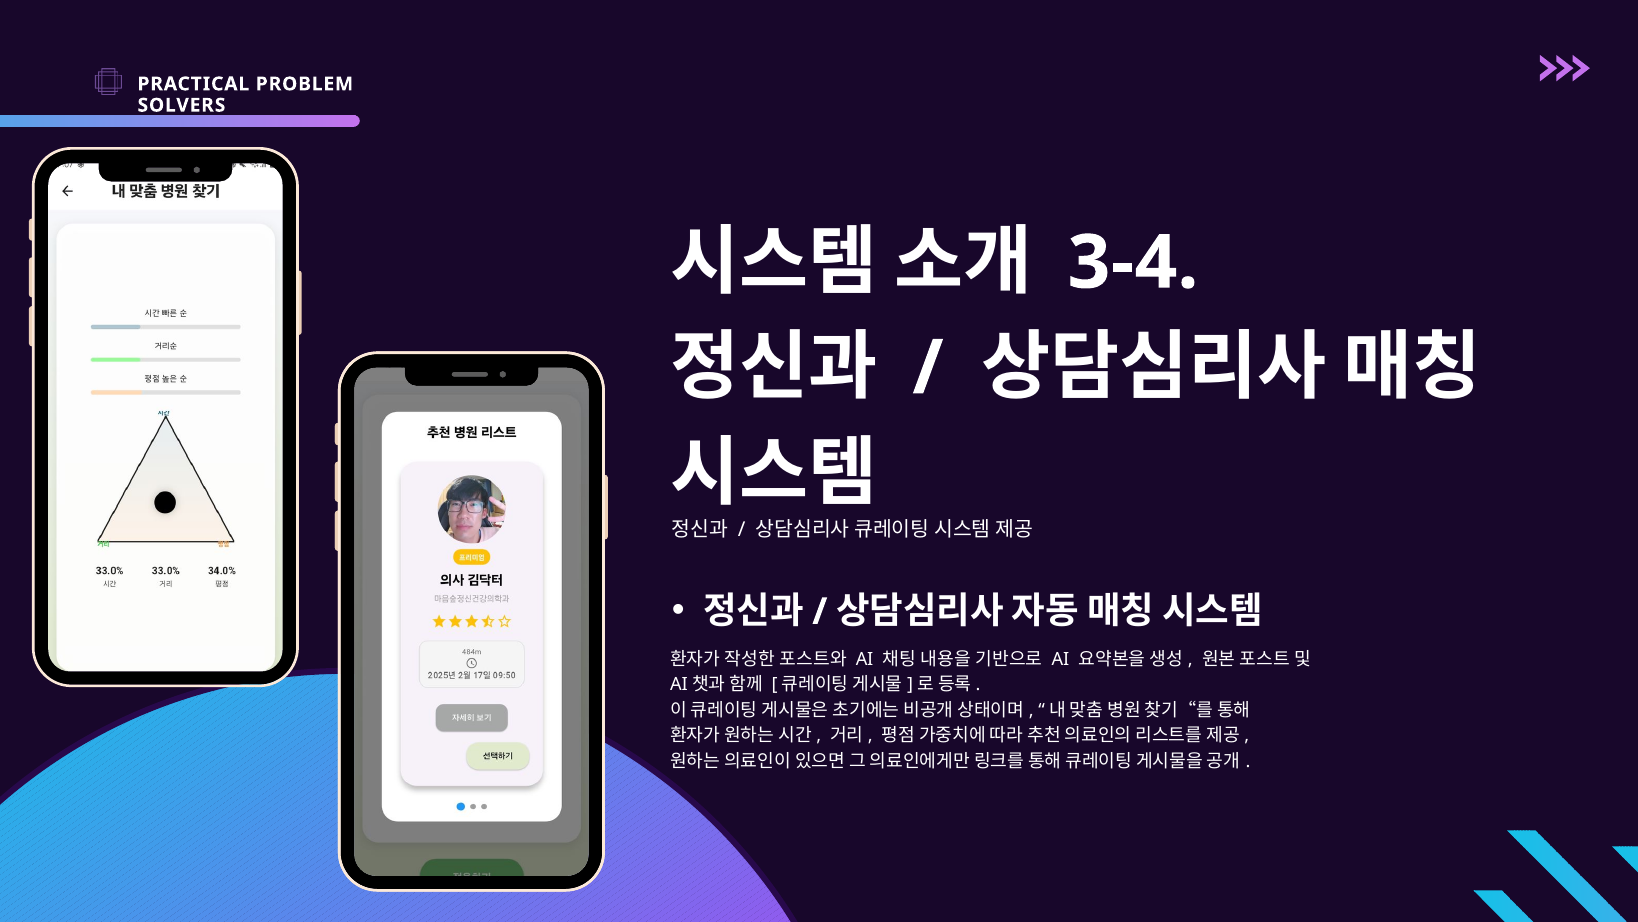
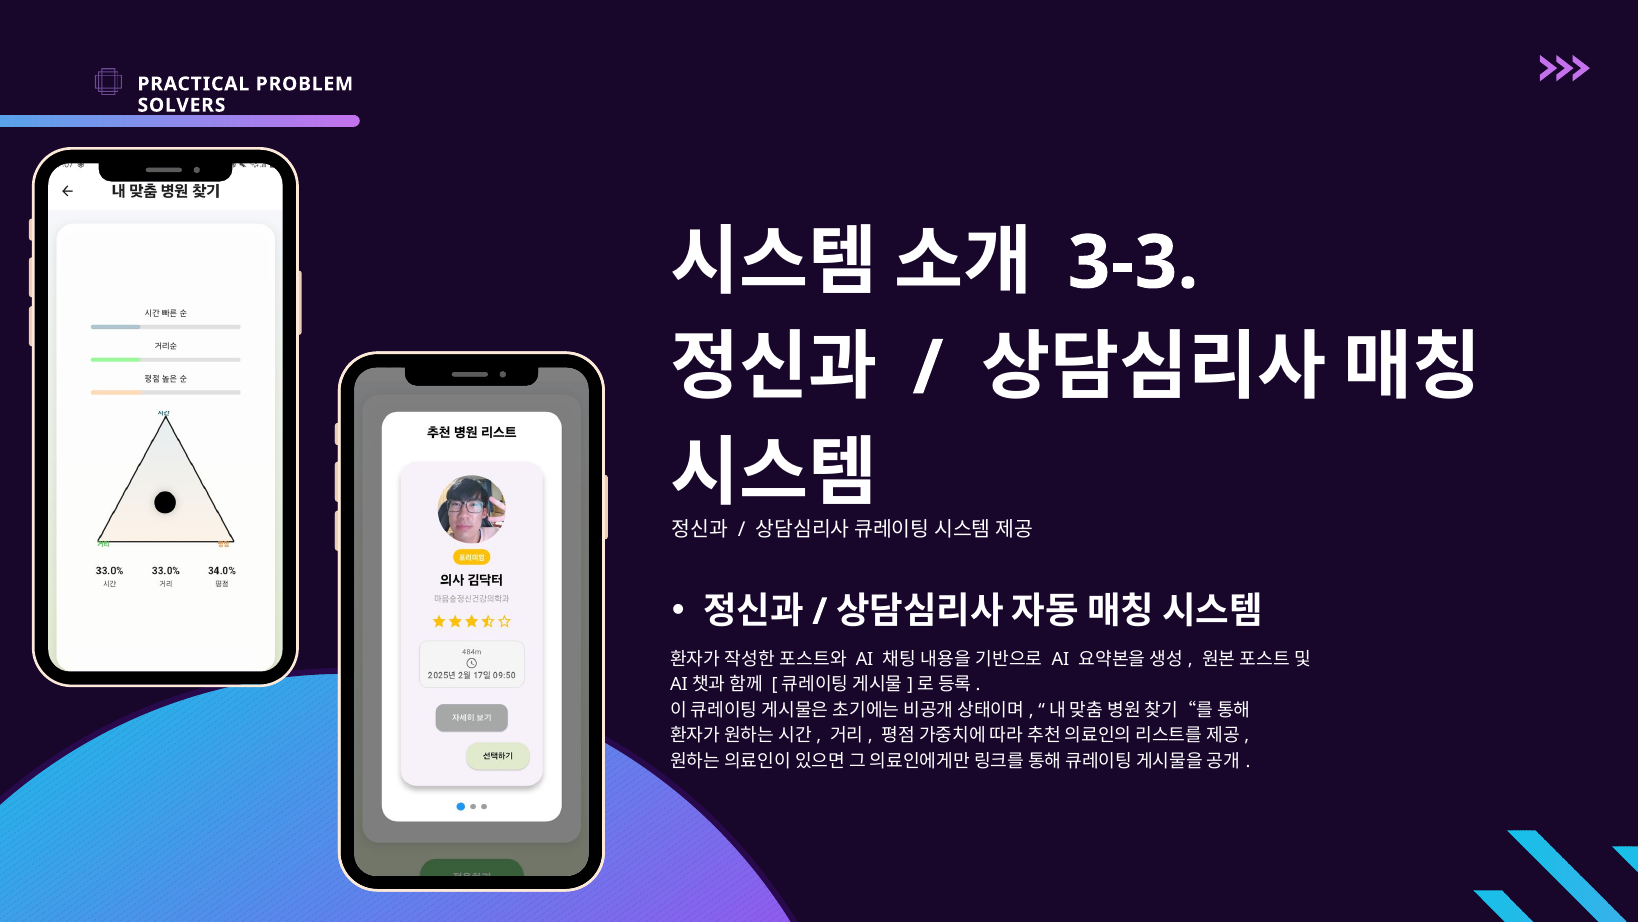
3-4: 3-4 -> 3-3
